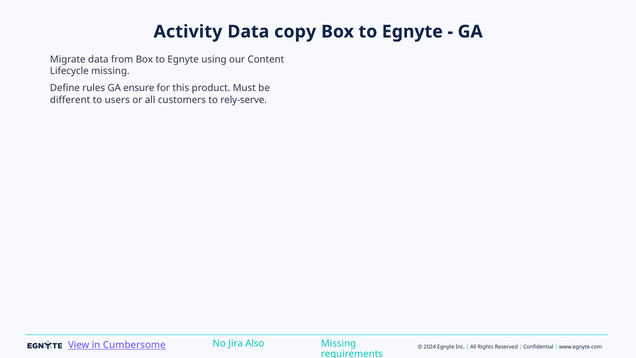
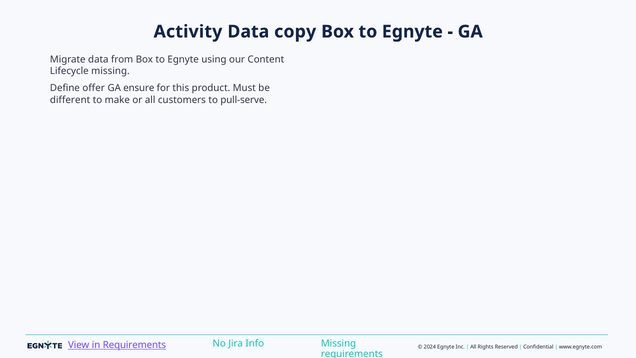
rules: rules -> offer
users: users -> make
rely-serve: rely-serve -> pull-serve
in Cumbersome: Cumbersome -> Requirements
Also: Also -> Info
